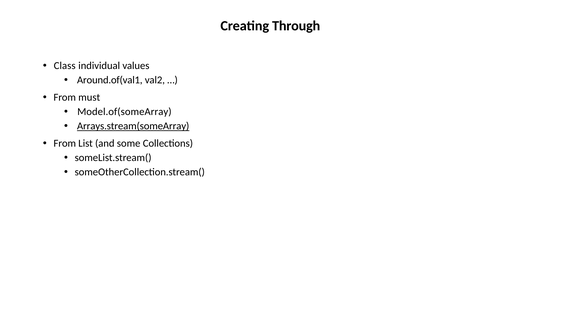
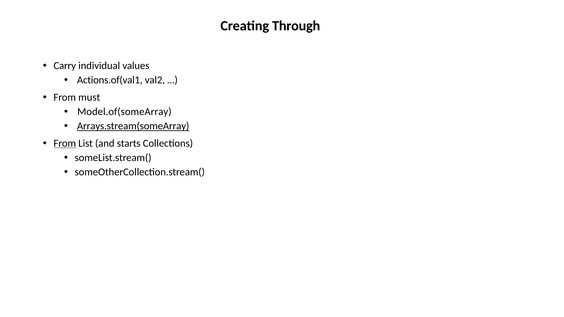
Class: Class -> Carry
Around.of(val1: Around.of(val1 -> Actions.of(val1
From at (65, 143) underline: none -> present
some: some -> starts
